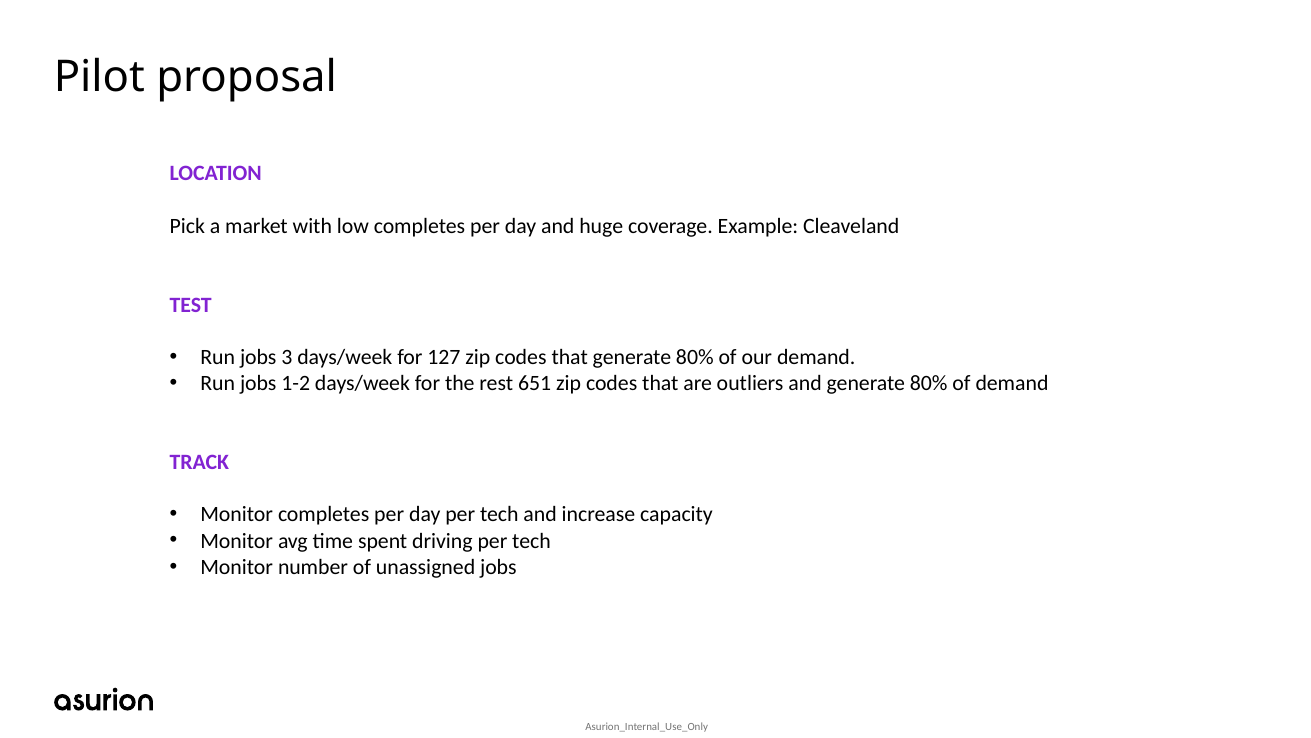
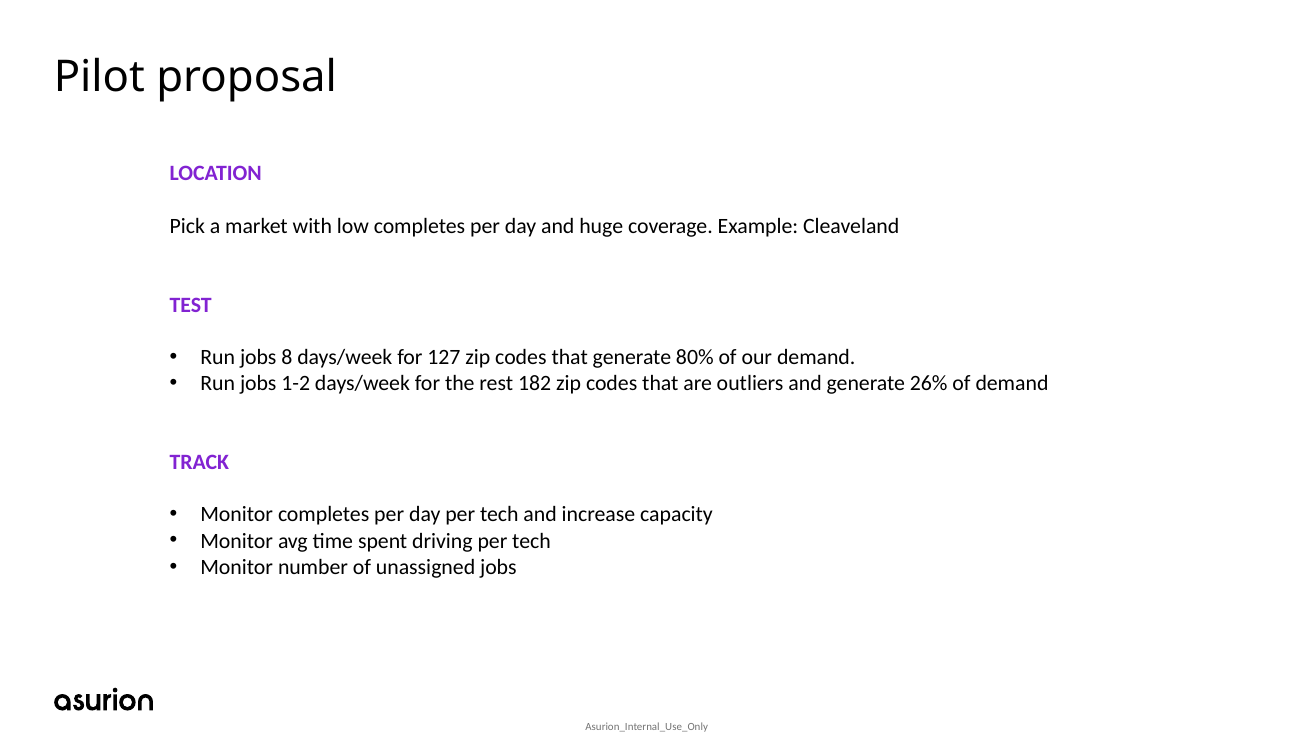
3: 3 -> 8
651: 651 -> 182
and generate 80%: 80% -> 26%
